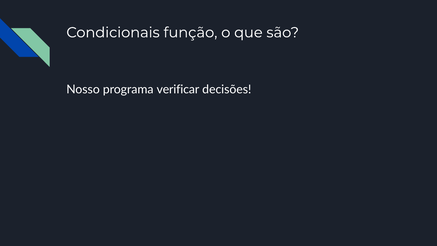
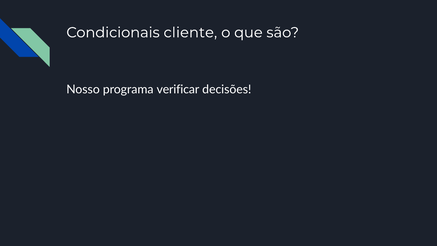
função: função -> cliente
